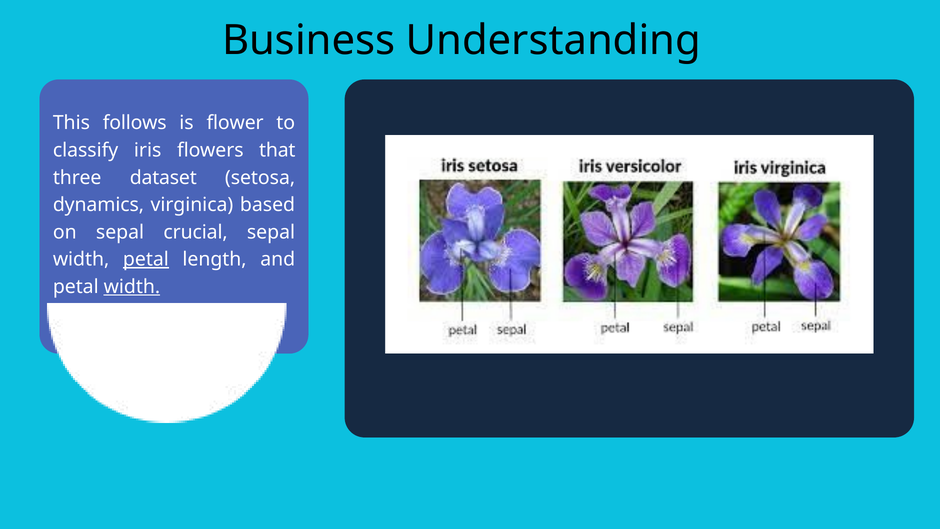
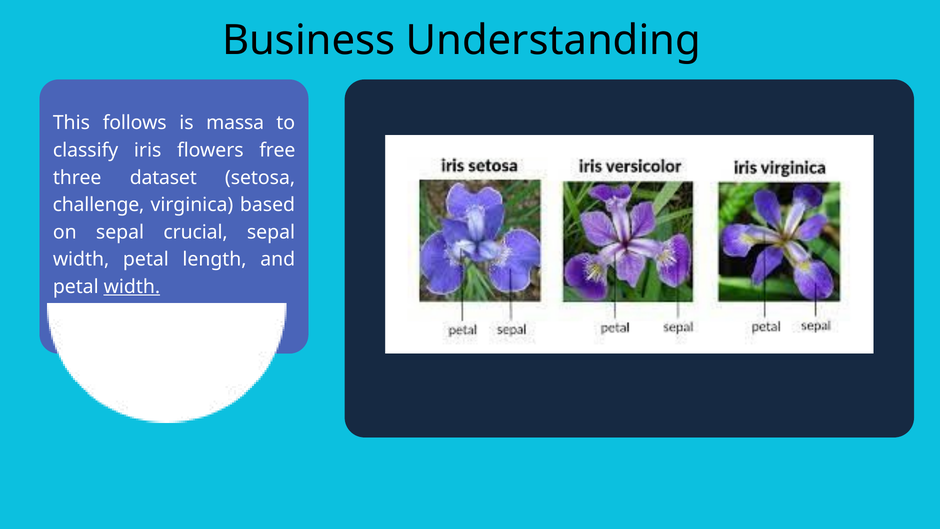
flower: flower -> massa
that: that -> free
dynamics: dynamics -> challenge
petal at (146, 259) underline: present -> none
